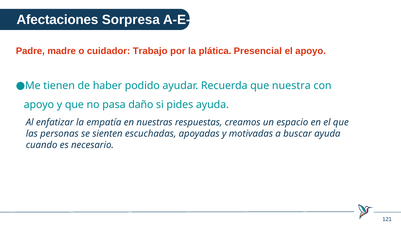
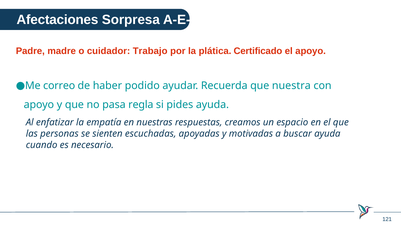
Presencial: Presencial -> Certificado
tienen: tienen -> correo
daño: daño -> regla
